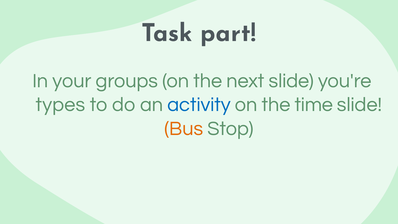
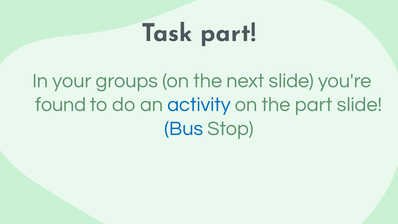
types: types -> found
the time: time -> part
Bus colour: orange -> blue
